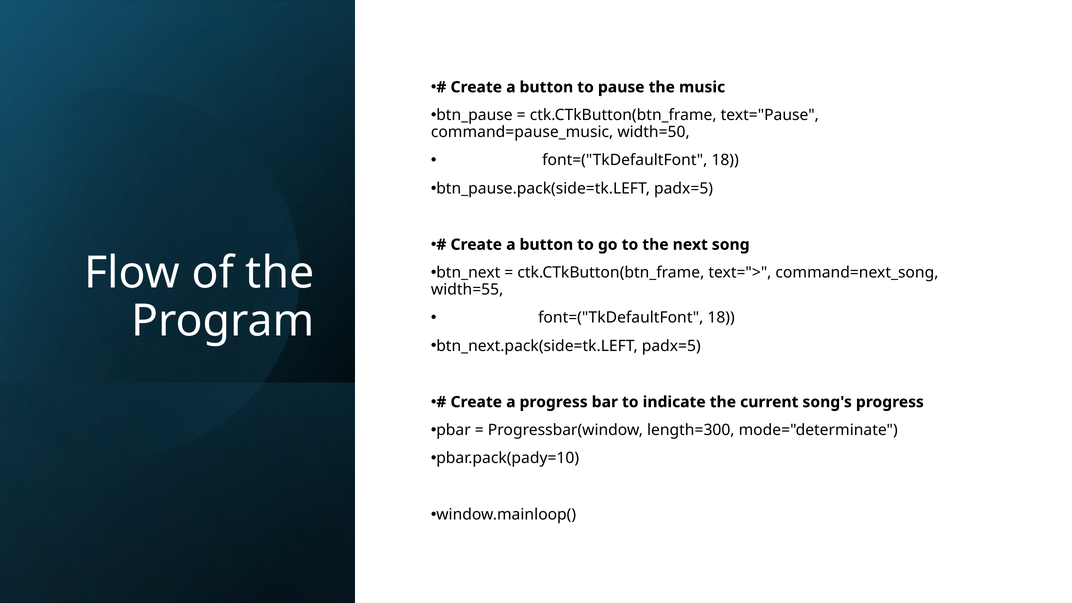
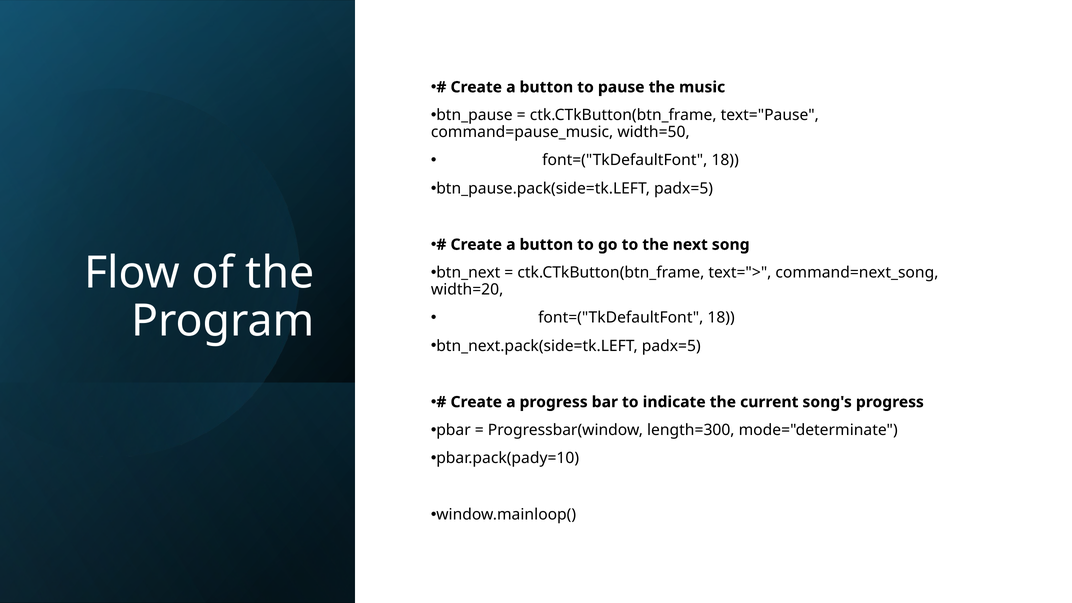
width=55: width=55 -> width=20
